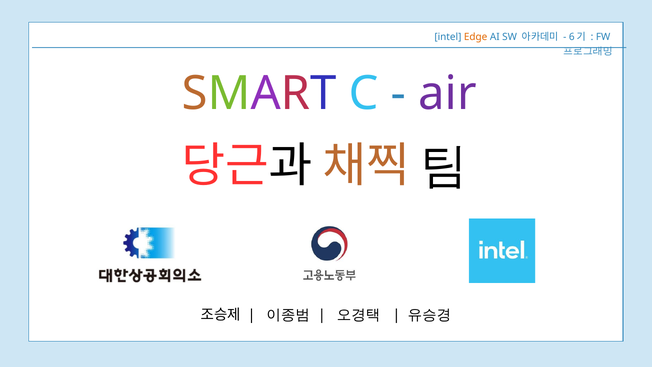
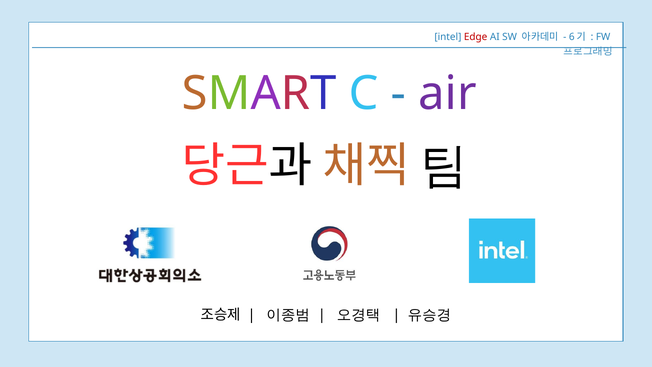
Edge colour: orange -> red
